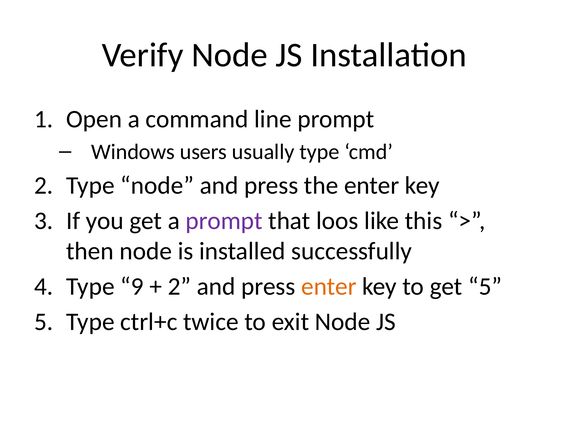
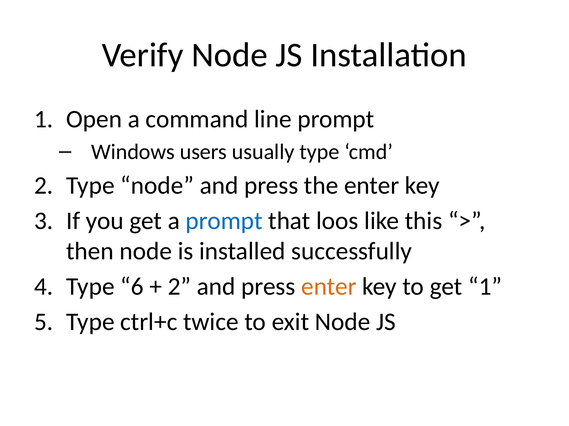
prompt at (224, 221) colour: purple -> blue
9: 9 -> 6
get 5: 5 -> 1
